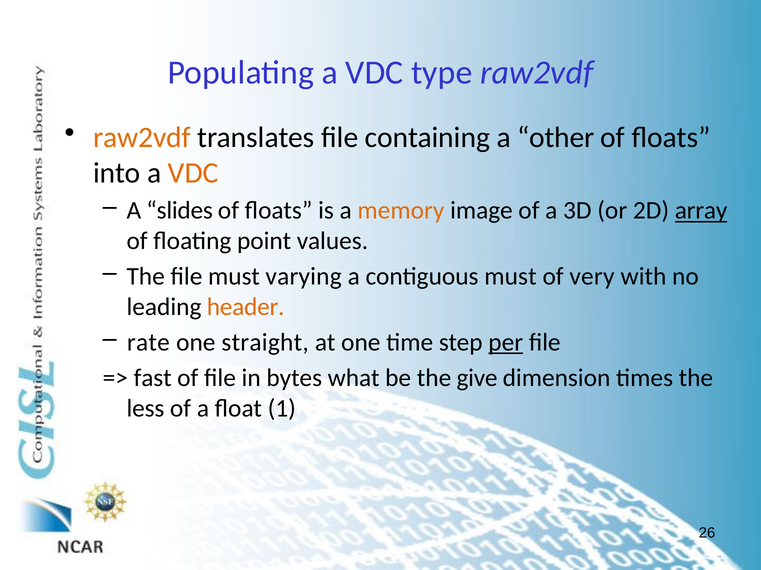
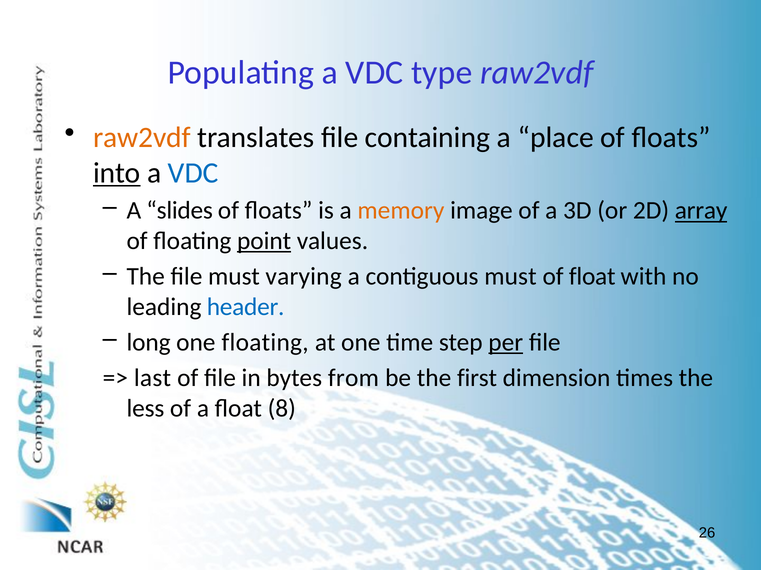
other: other -> place
into underline: none -> present
VDC at (193, 173) colour: orange -> blue
point underline: none -> present
of very: very -> float
header colour: orange -> blue
rate: rate -> long
one straight: straight -> floating
fast: fast -> last
what: what -> from
give: give -> first
1: 1 -> 8
